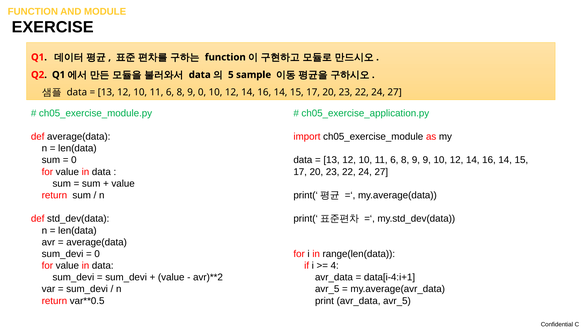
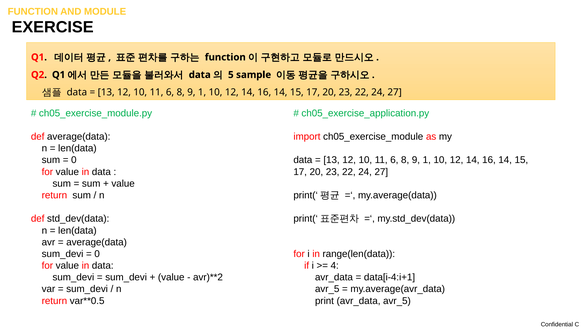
0 at (202, 92): 0 -> 1
9 at (427, 160): 9 -> 1
